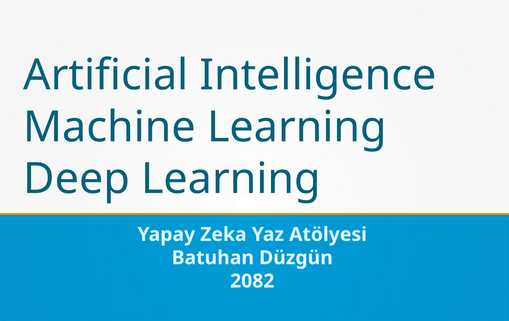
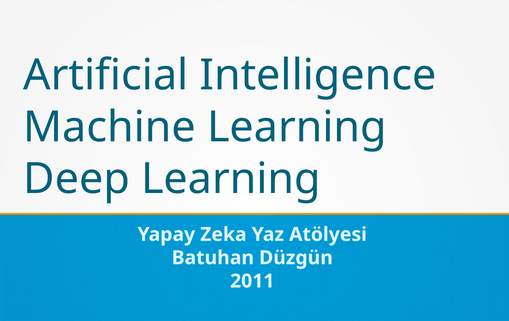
2082: 2082 -> 2011
